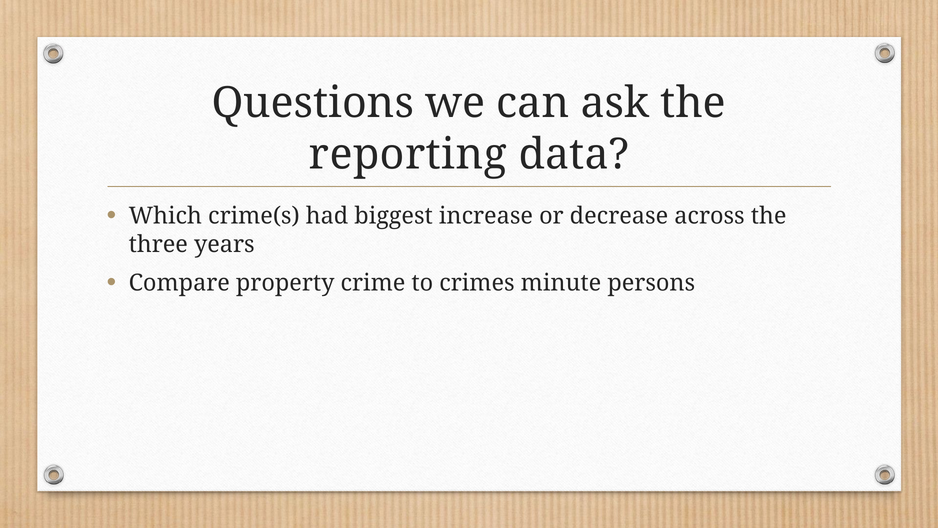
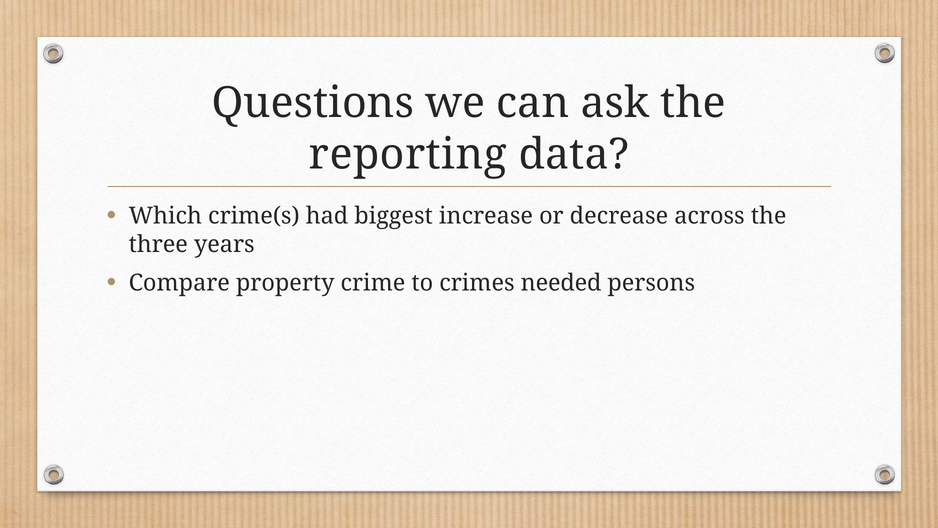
minute: minute -> needed
